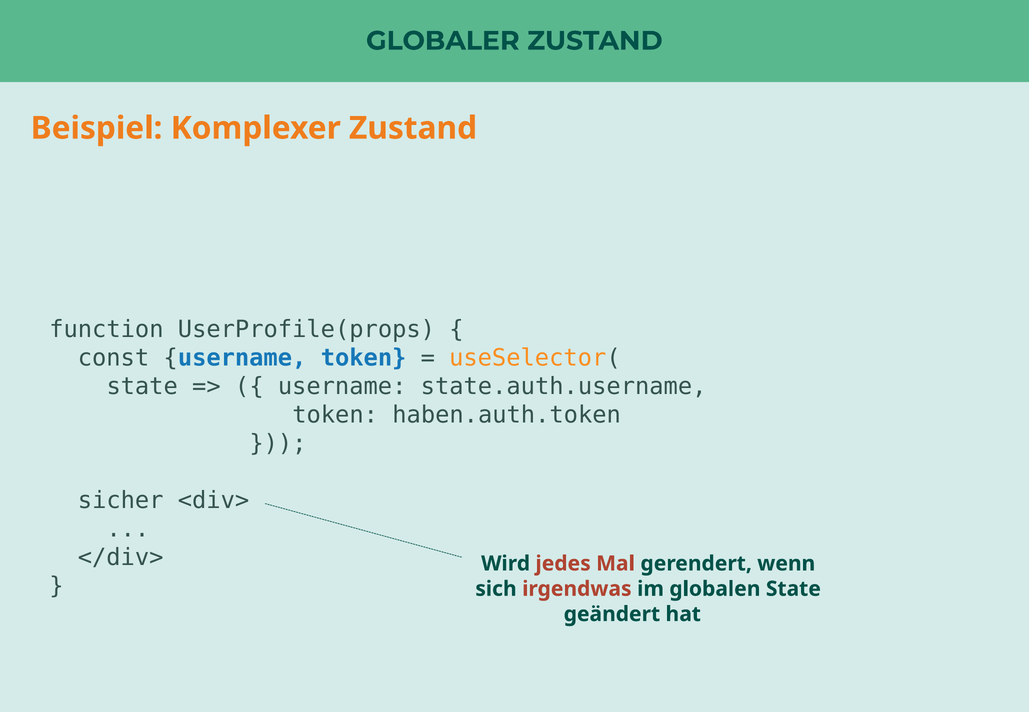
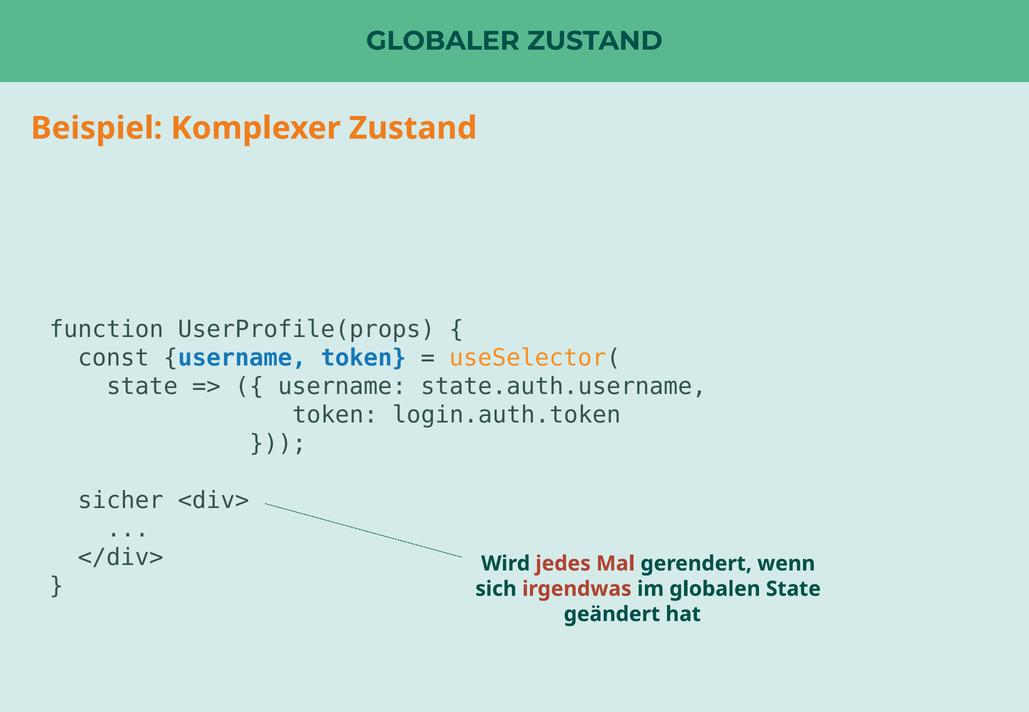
haben.auth.token: haben.auth.token -> login.auth.token
